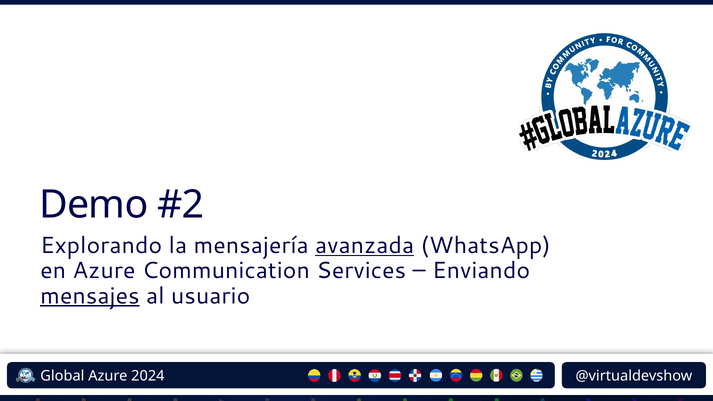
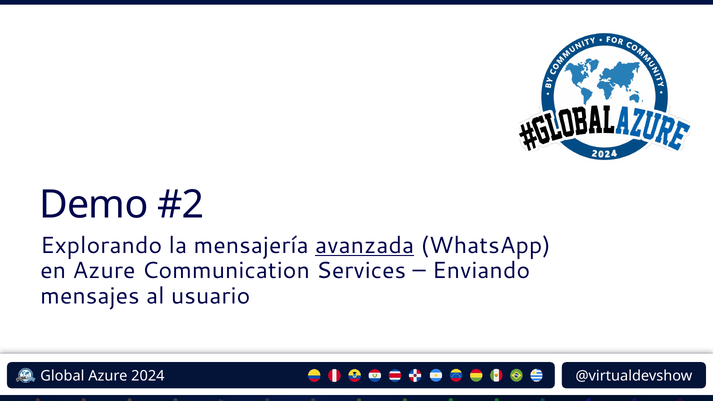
mensajes underline: present -> none
